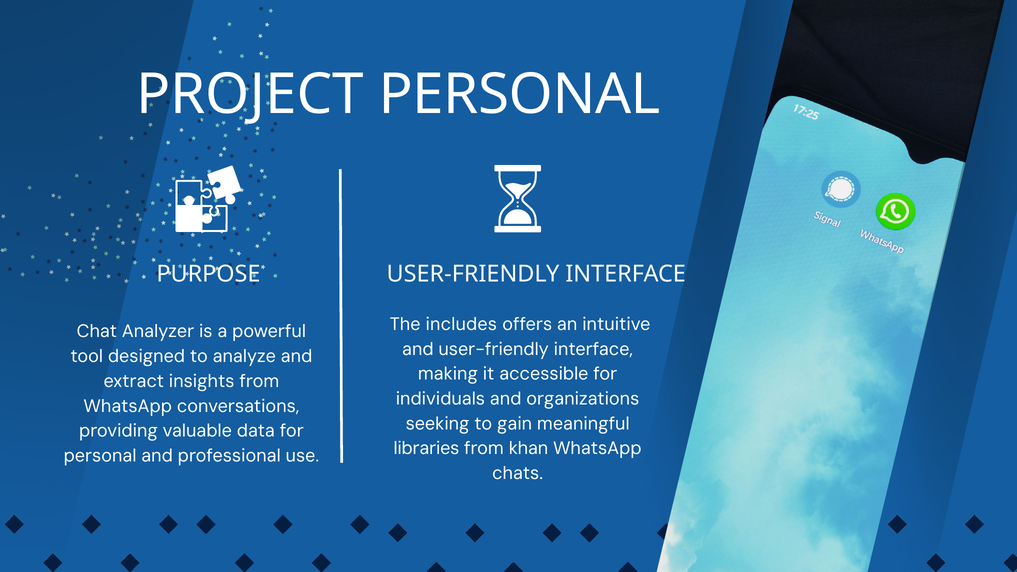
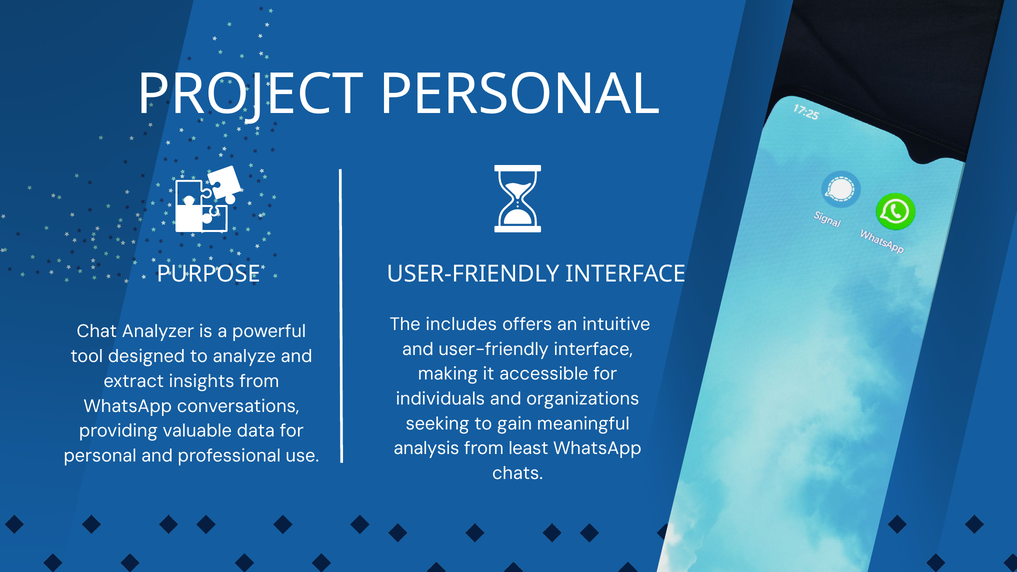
libraries: libraries -> analysis
khan: khan -> least
